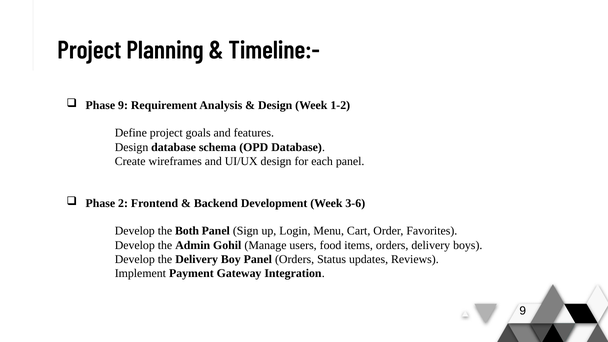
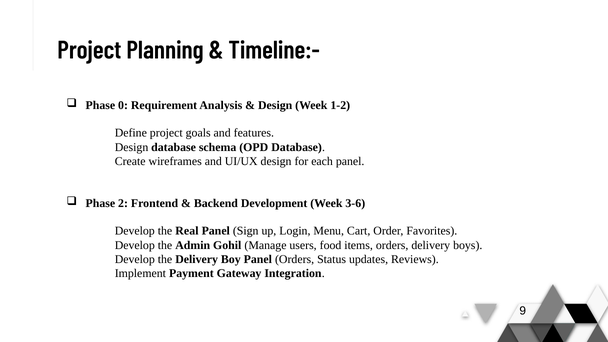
Phase 9: 9 -> 0
Both: Both -> Real
